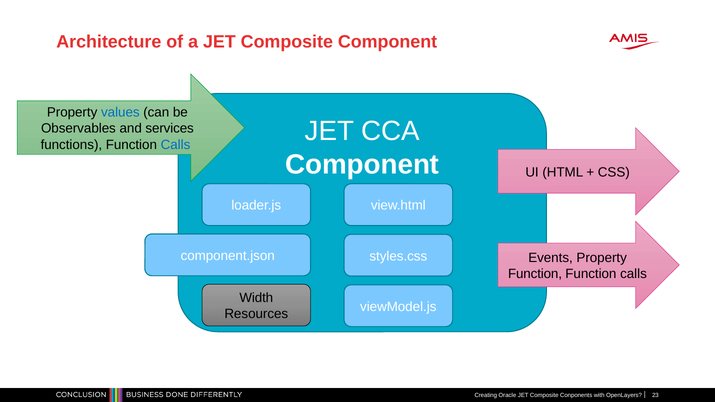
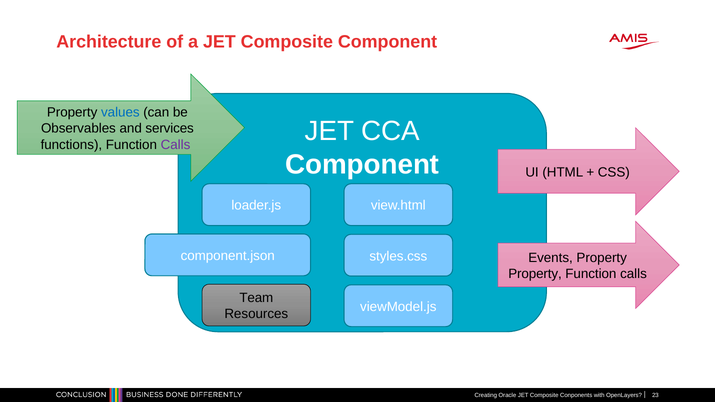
Calls at (175, 145) colour: blue -> purple
Function at (535, 274): Function -> Property
Width: Width -> Team
